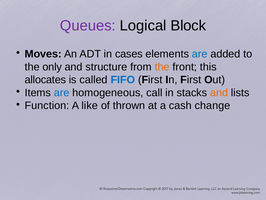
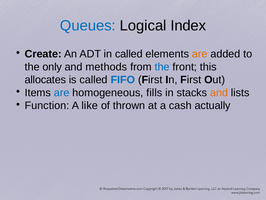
Queues colour: purple -> blue
Block: Block -> Index
Moves: Moves -> Create
in cases: cases -> called
are at (200, 54) colour: blue -> orange
structure: structure -> methods
the at (162, 67) colour: orange -> blue
call: call -> fills
change: change -> actually
